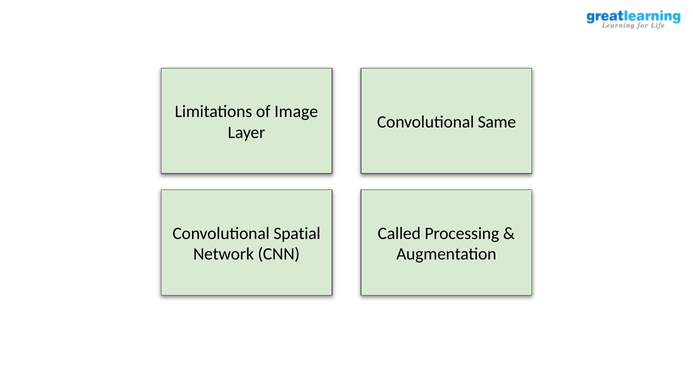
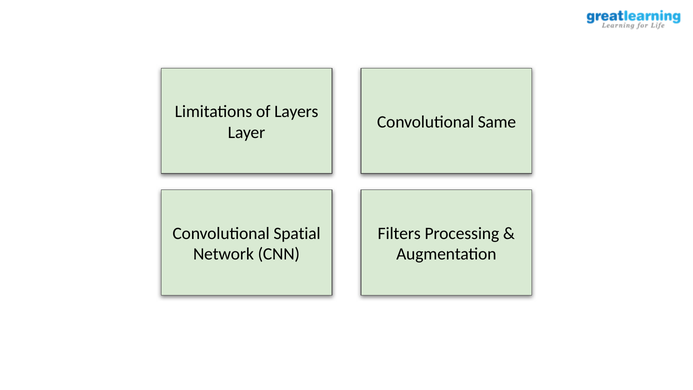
Image: Image -> Layers
Called: Called -> Filters
